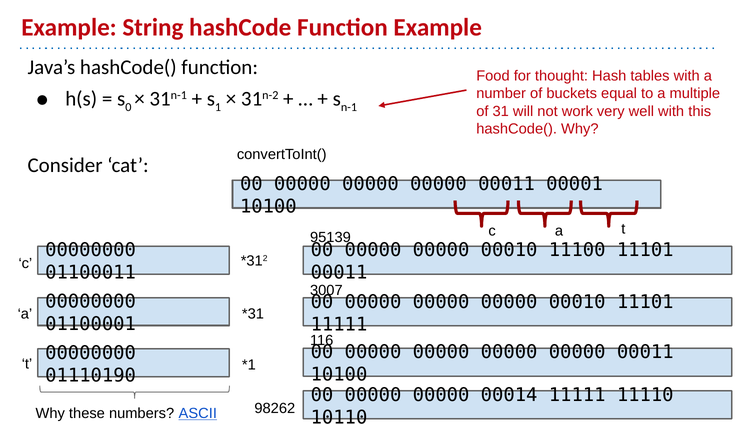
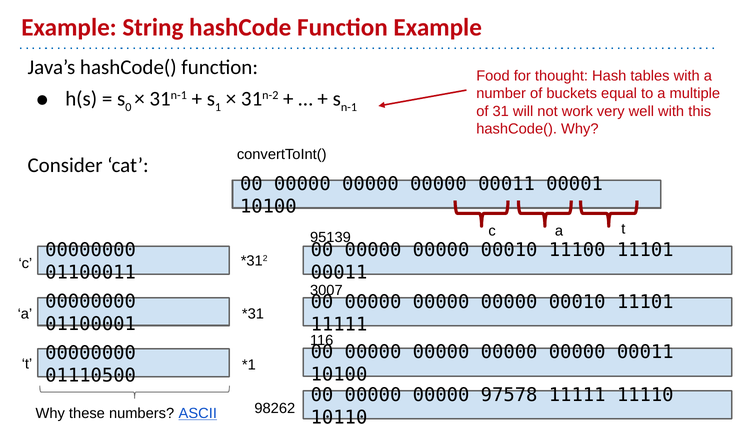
01110190: 01110190 -> 01110500
00014: 00014 -> 97578
